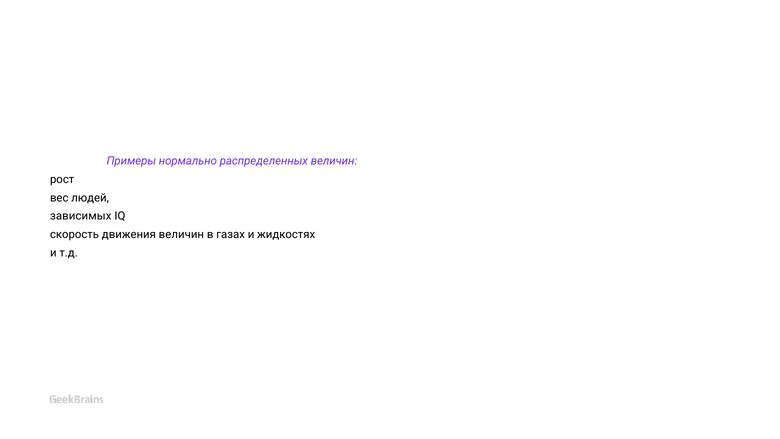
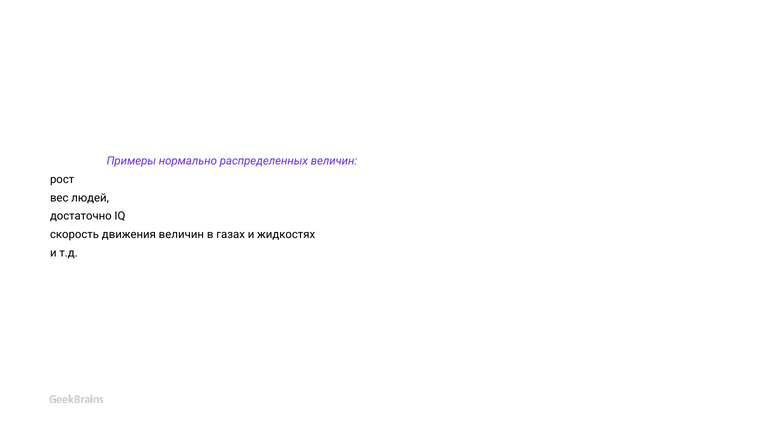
зависимых: зависимых -> достаточно
